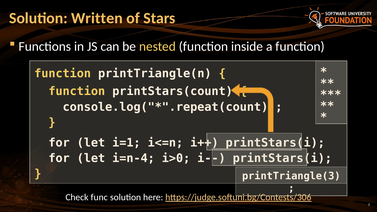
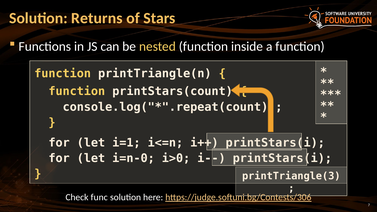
Written: Written -> Returns
i=n-4: i=n-4 -> i=n-0
